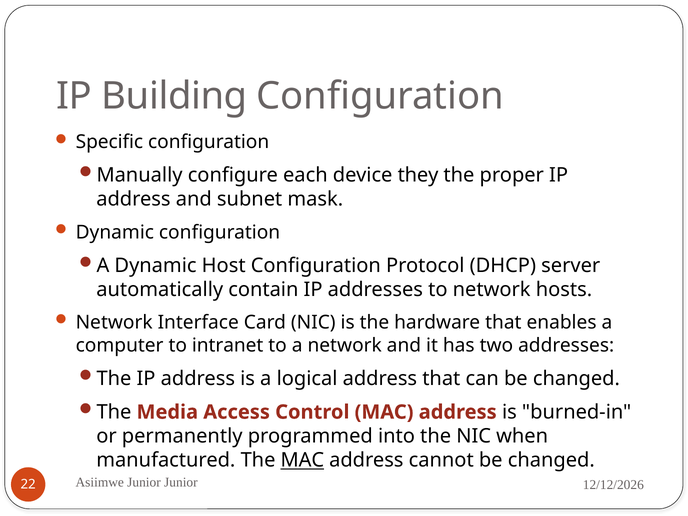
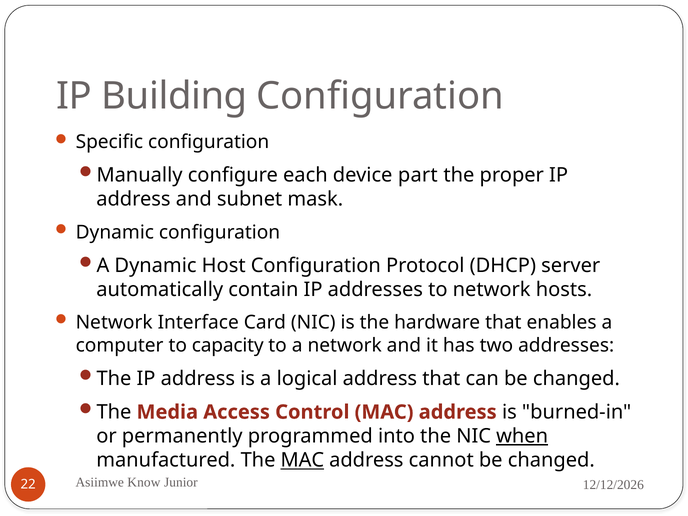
they: they -> part
intranet: intranet -> capacity
when underline: none -> present
Asiimwe Junior: Junior -> Know
